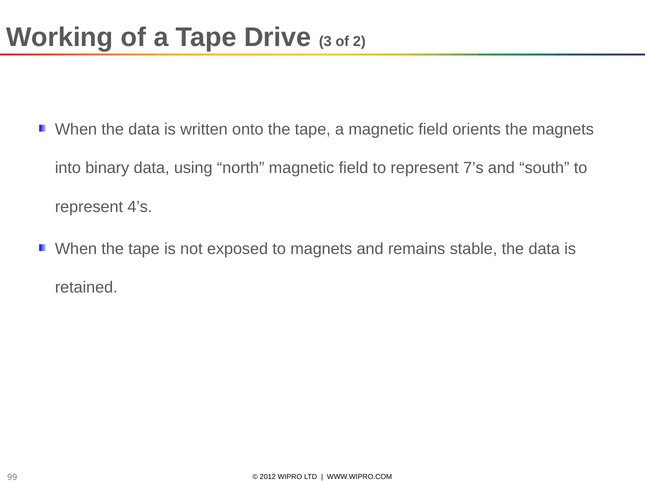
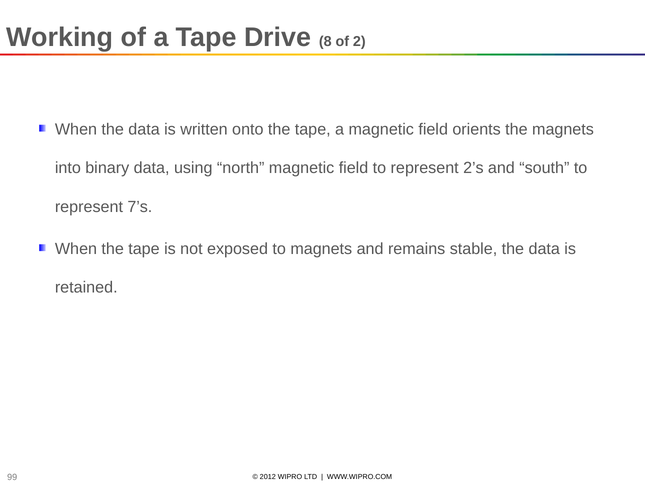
3: 3 -> 8
7’s: 7’s -> 2’s
4’s: 4’s -> 7’s
